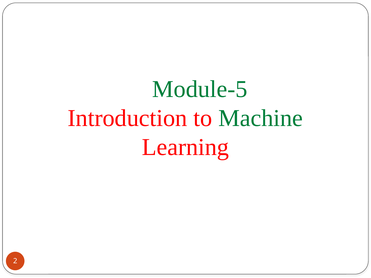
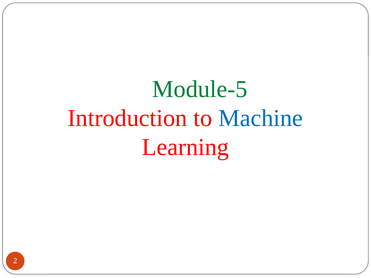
Machine colour: green -> blue
